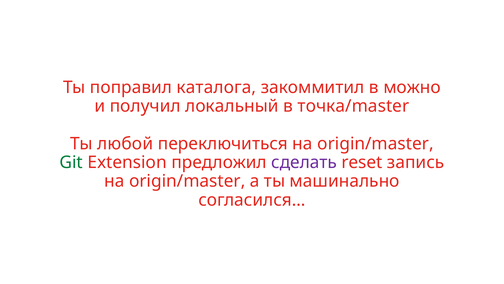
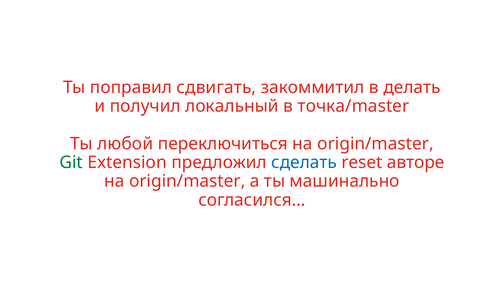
каталога: каталога -> сдвигать
можно: можно -> делать
сделать colour: purple -> blue
запись: запись -> авторе
